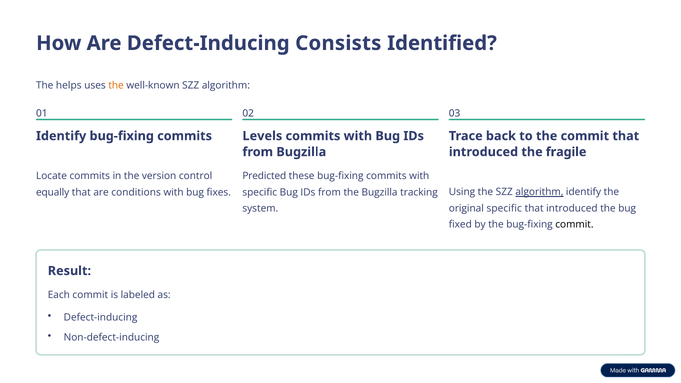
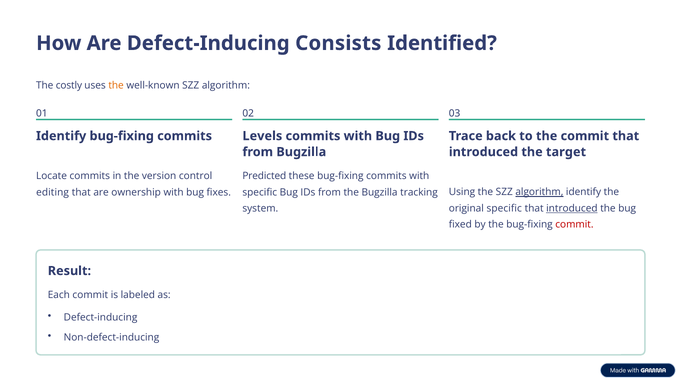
helps: helps -> costly
fragile: fragile -> target
equally: equally -> editing
conditions: conditions -> ownership
introduced at (572, 208) underline: none -> present
commit at (574, 225) colour: black -> red
